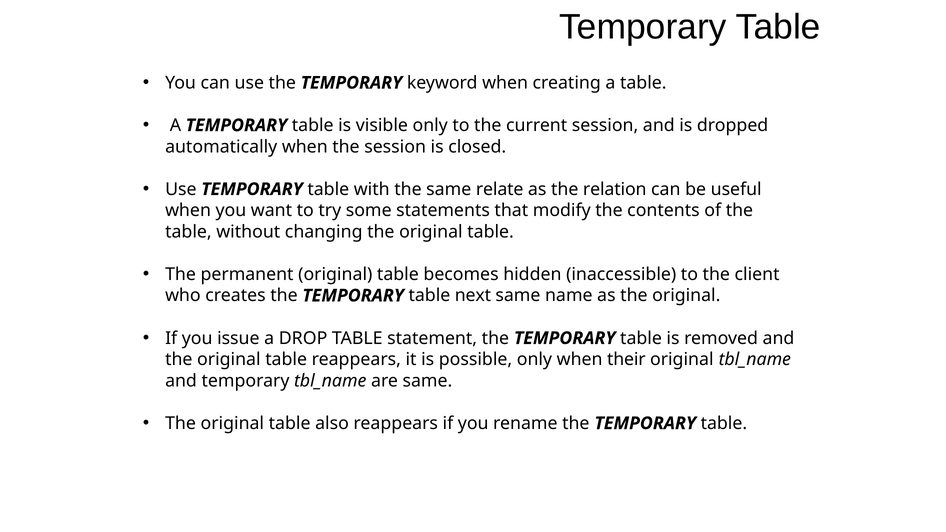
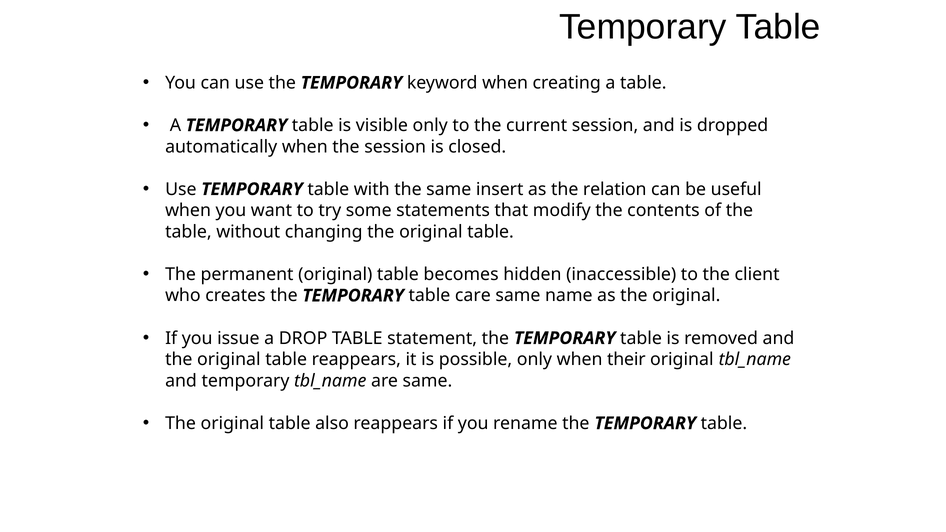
relate: relate -> insert
next: next -> care
